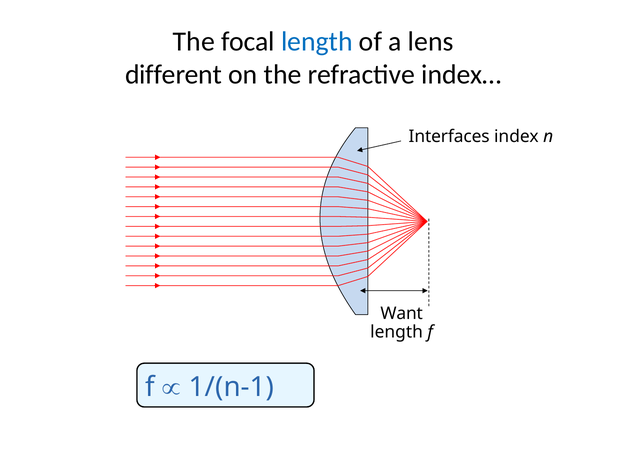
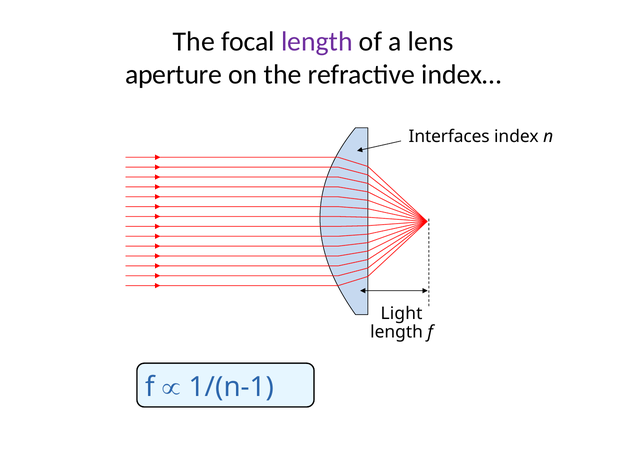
length at (317, 42) colour: blue -> purple
different: different -> aperture
Want: Want -> Light
